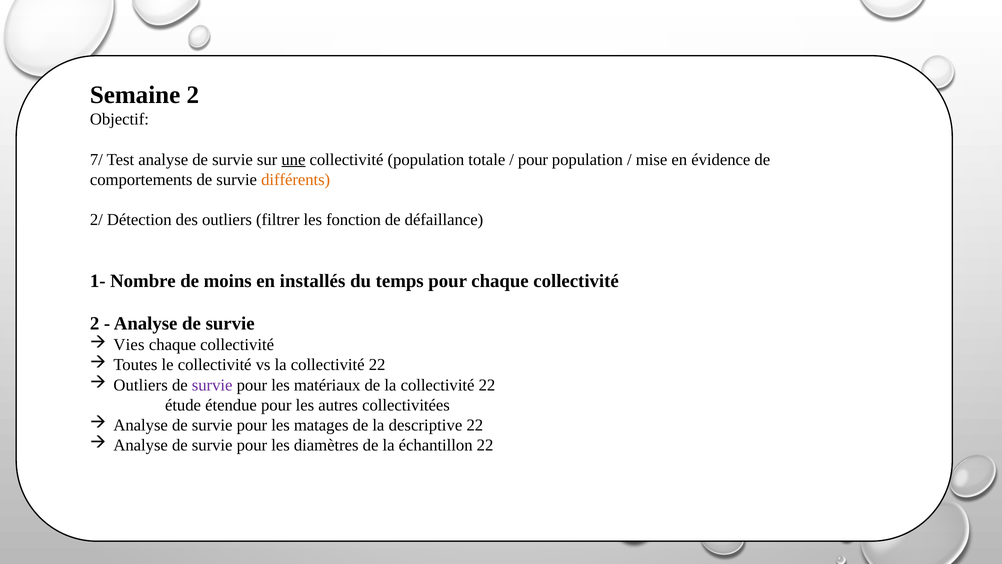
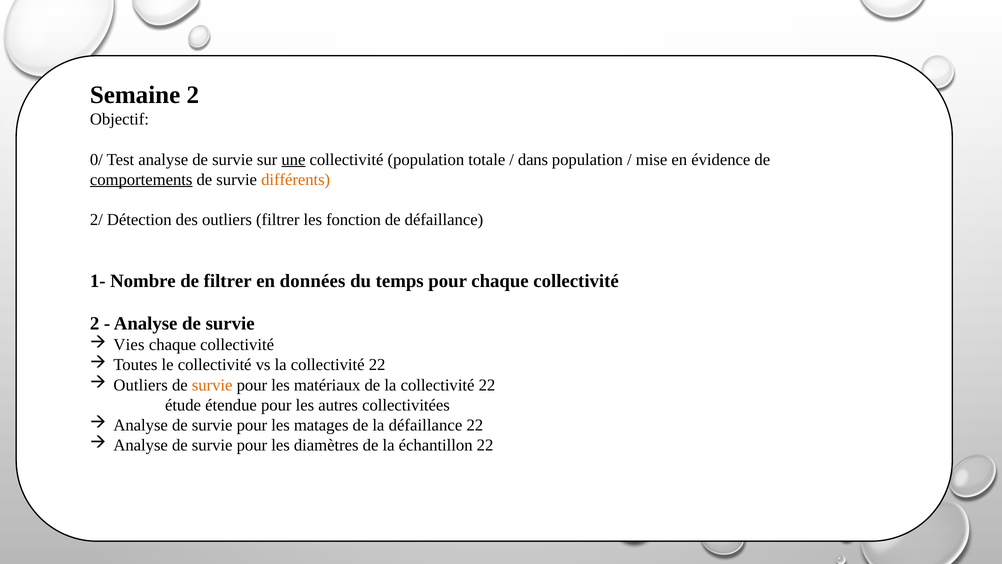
7/: 7/ -> 0/
pour at (533, 159): pour -> dans
comportements underline: none -> present
de moins: moins -> filtrer
installés: installés -> données
survie at (212, 385) colour: purple -> orange
la descriptive: descriptive -> défaillance
